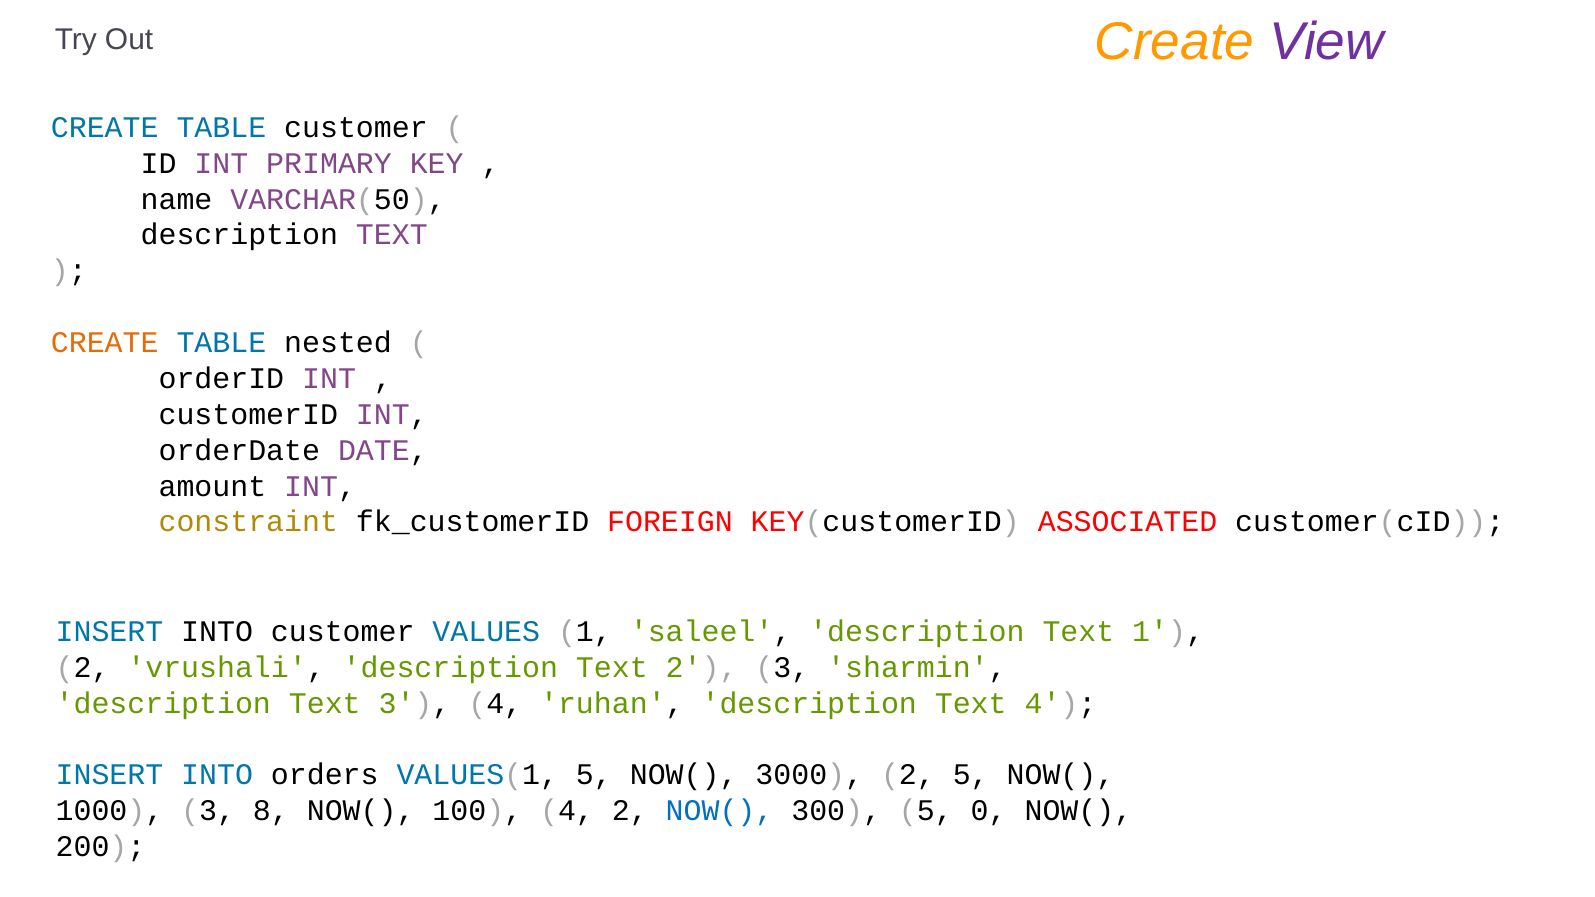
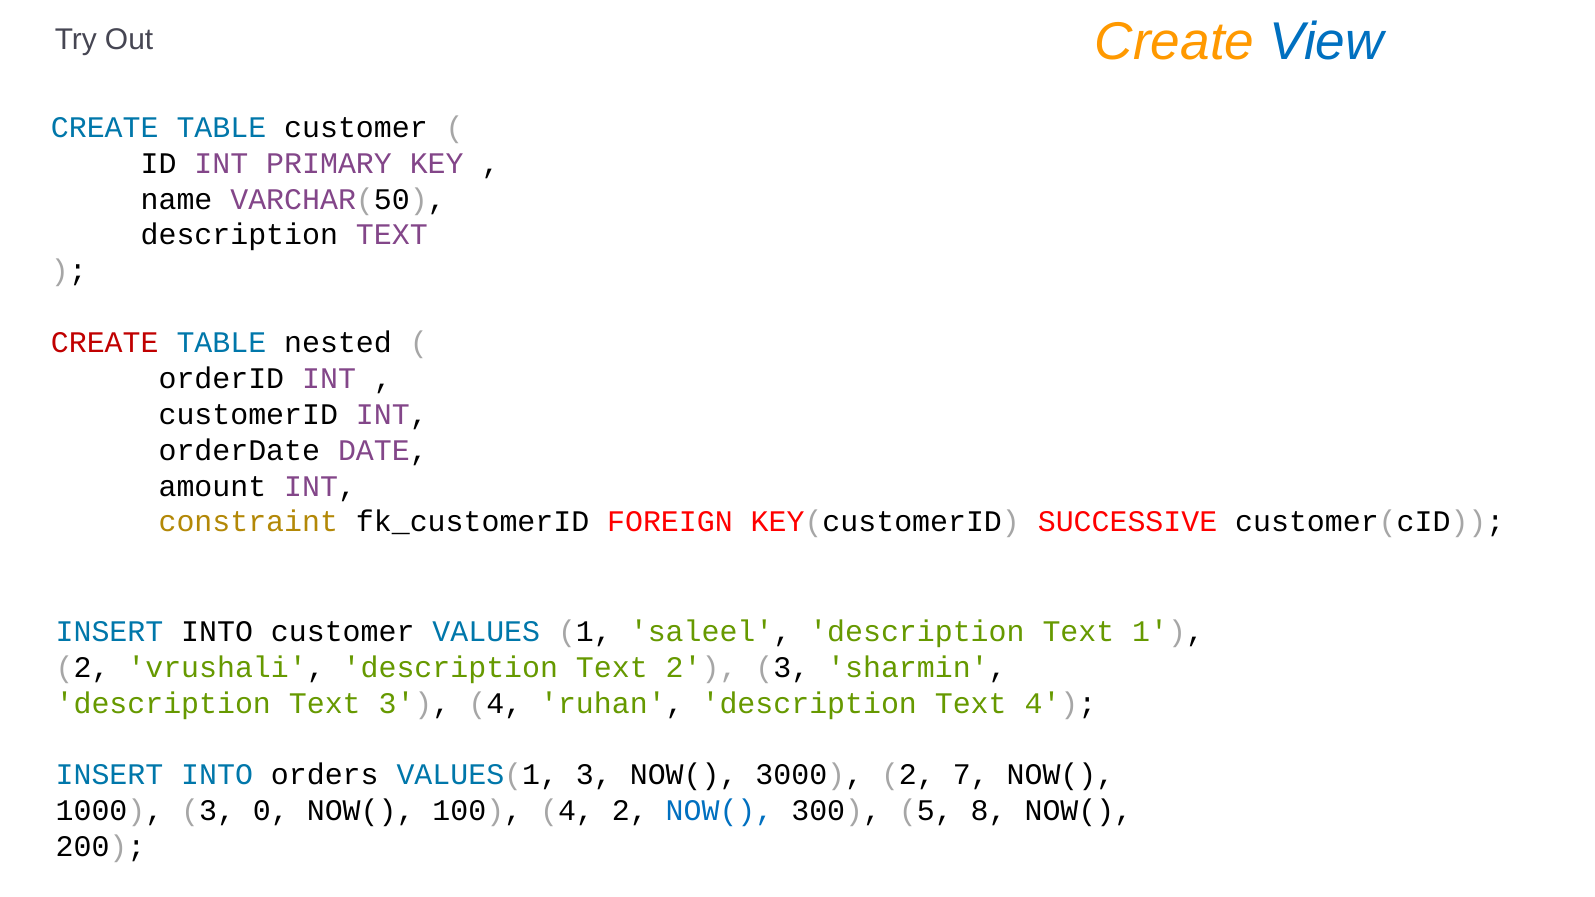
View colour: purple -> blue
CREATE at (105, 343) colour: orange -> red
ASSOCIATED: ASSOCIATED -> SUCCESSIVE
VALUES(1 5: 5 -> 3
2 5: 5 -> 7
8: 8 -> 0
0: 0 -> 8
